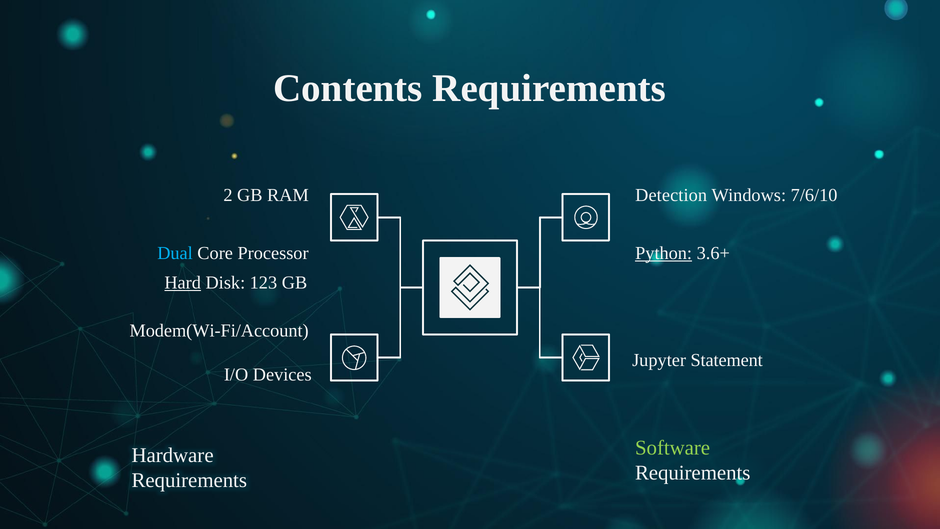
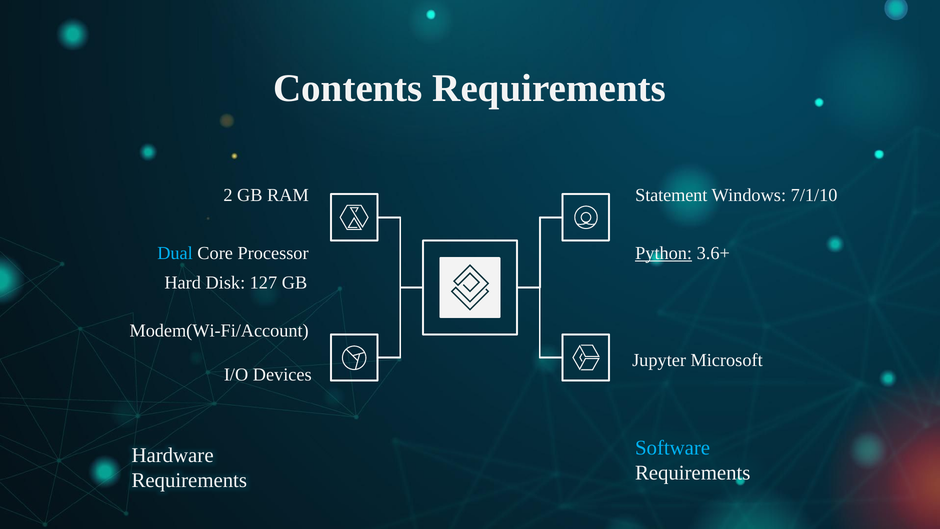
Detection: Detection -> Statement
7/6/10: 7/6/10 -> 7/1/10
Hard underline: present -> none
123: 123 -> 127
Statement: Statement -> Microsoft
Software colour: light green -> light blue
